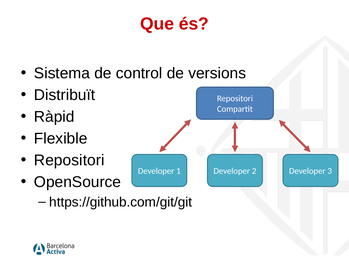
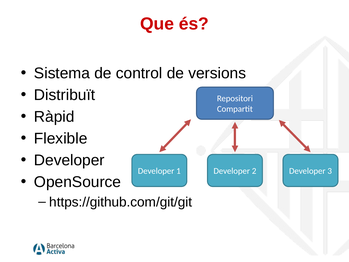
Repositori at (69, 160): Repositori -> Developer
